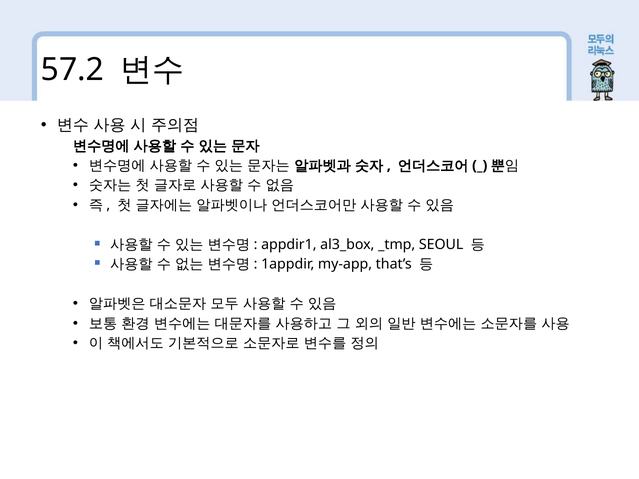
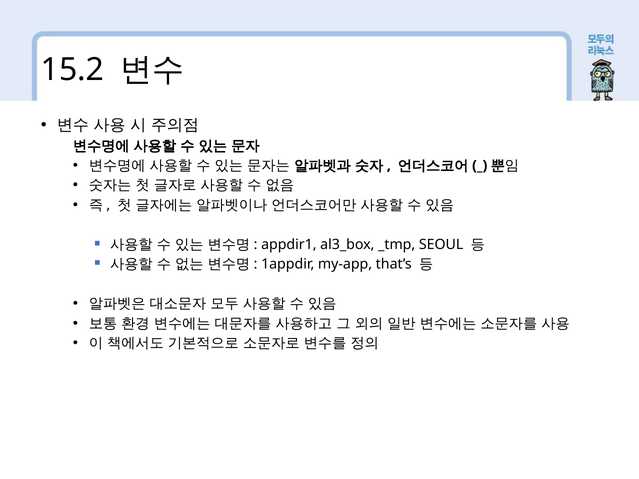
57.2: 57.2 -> 15.2
